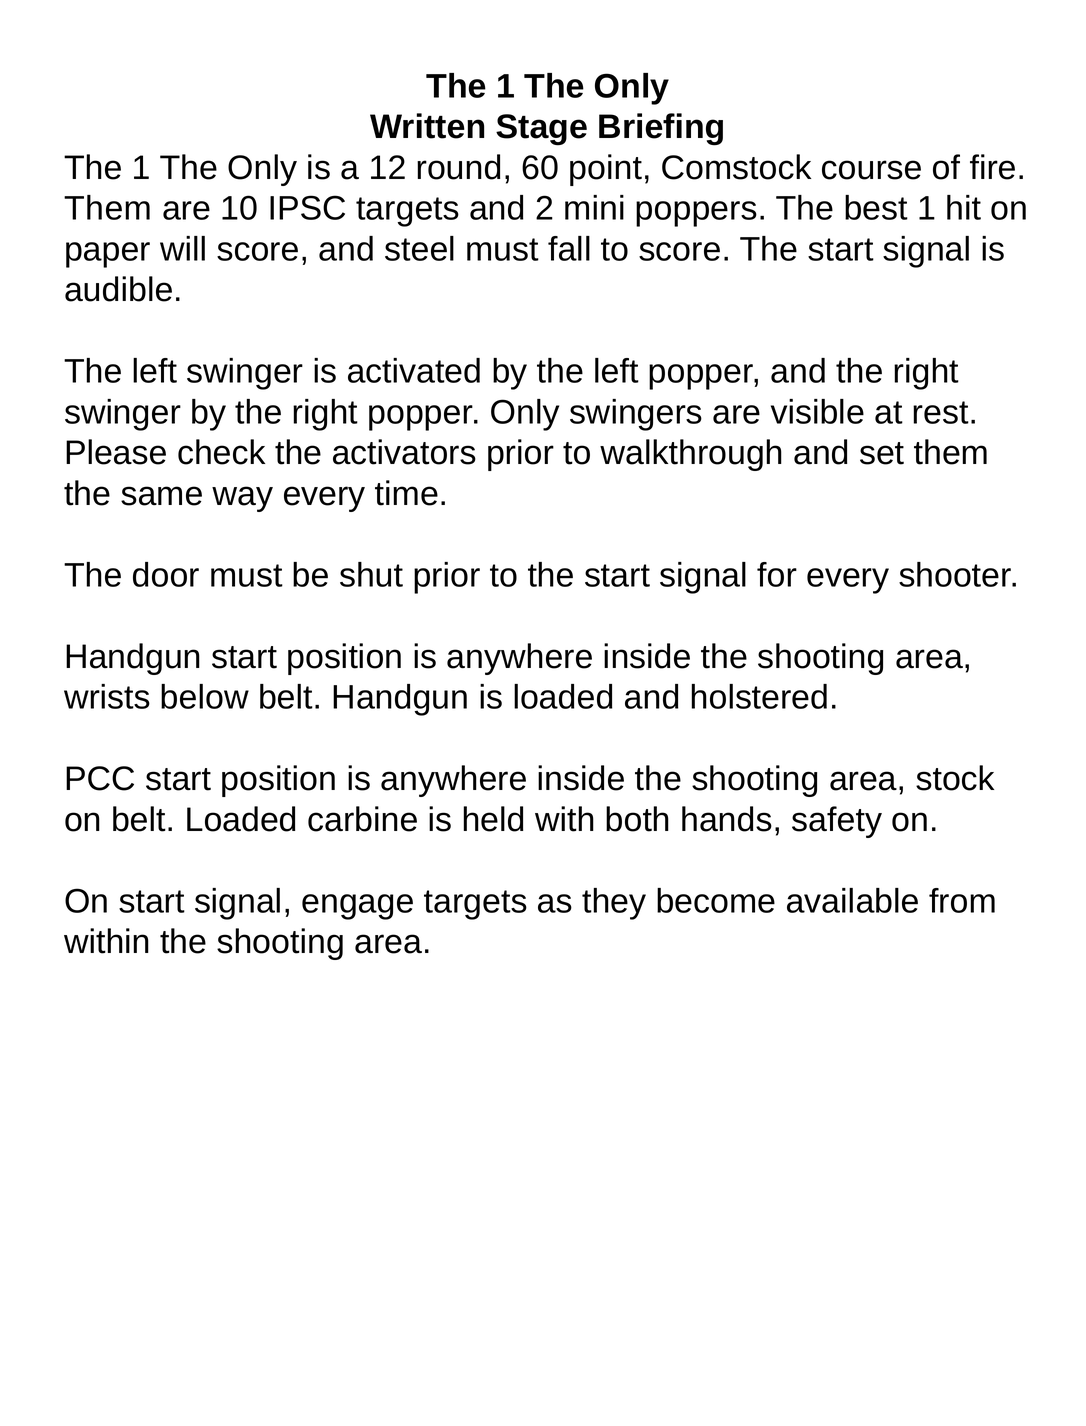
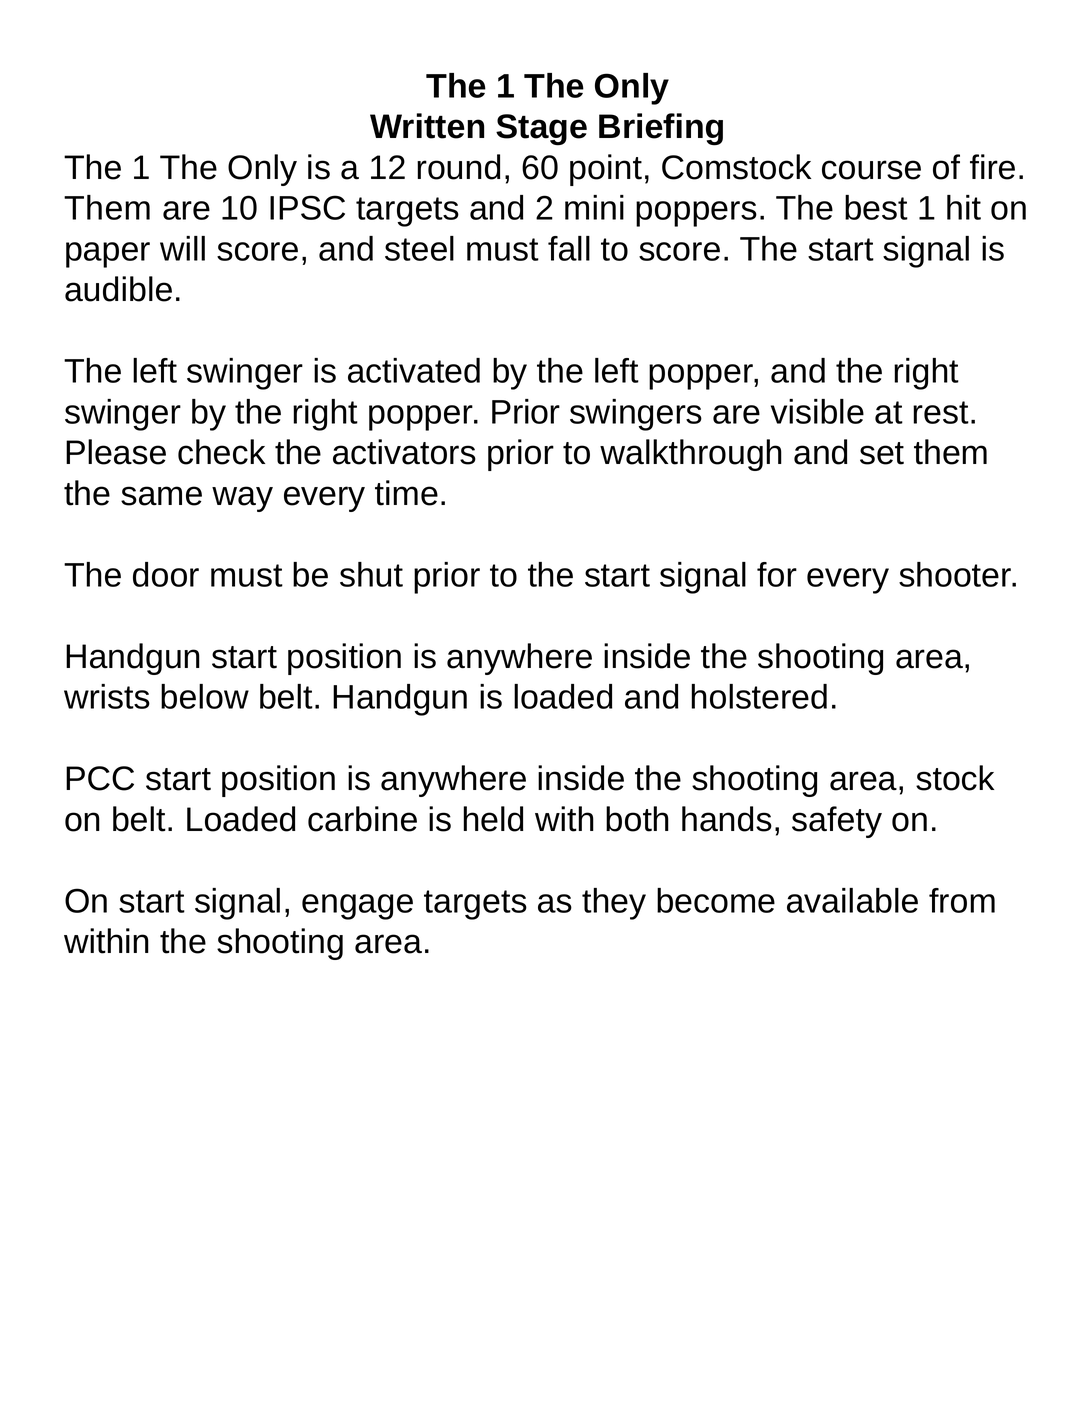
popper Only: Only -> Prior
